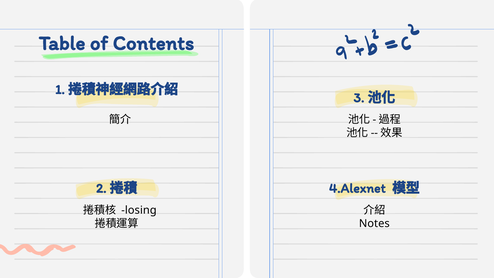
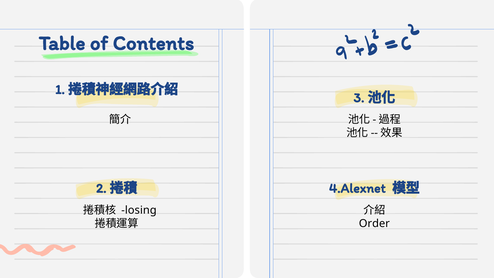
Notes: Notes -> Order
